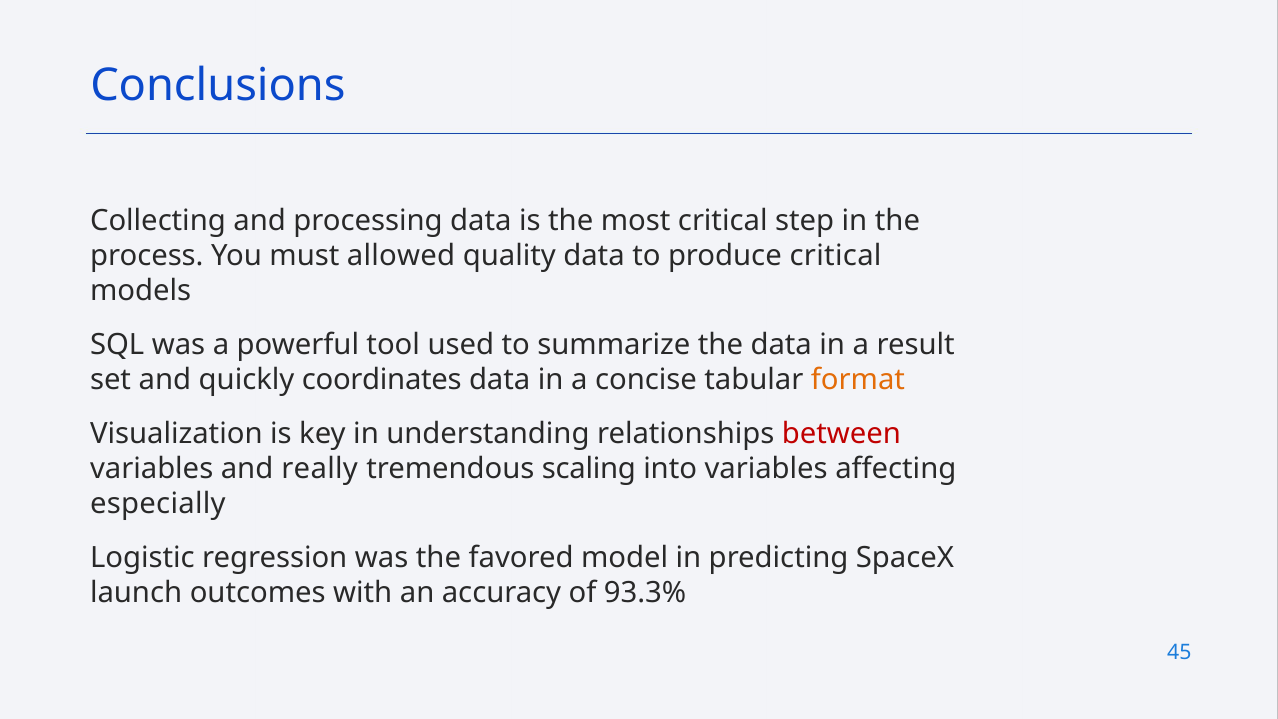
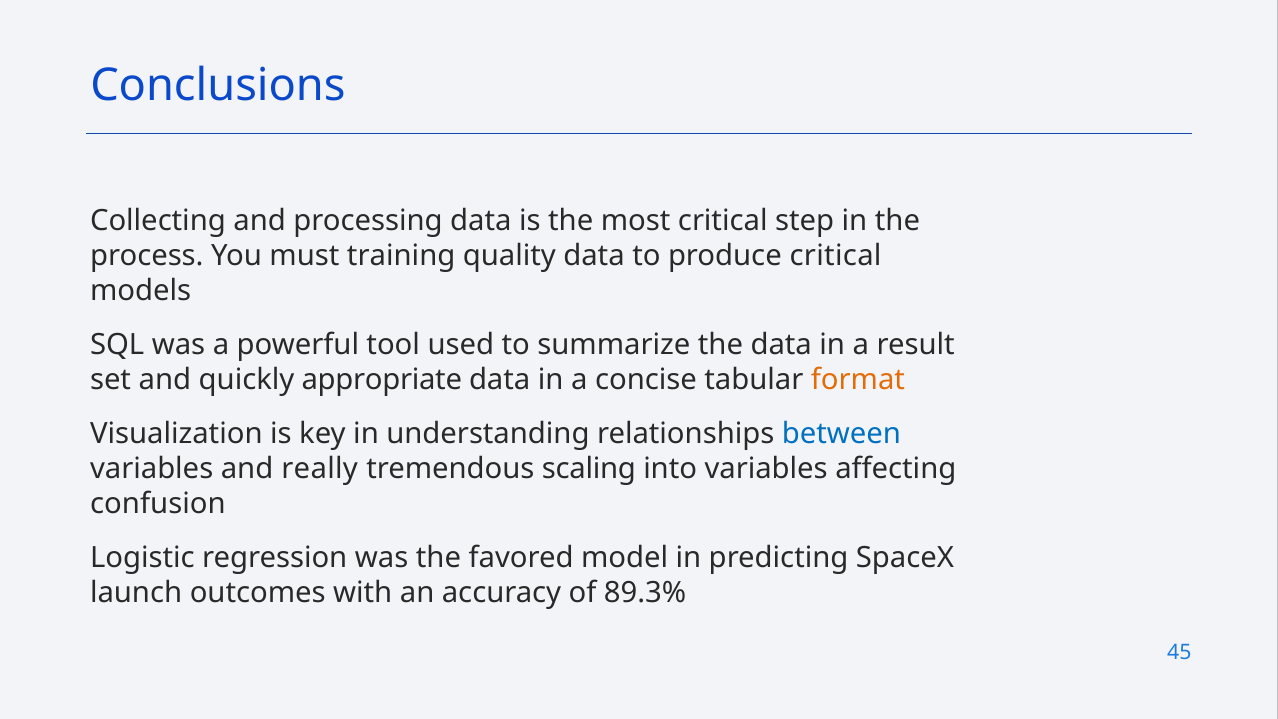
allowed: allowed -> training
coordinates: coordinates -> appropriate
between colour: red -> blue
especially: especially -> confusion
93.3%: 93.3% -> 89.3%
